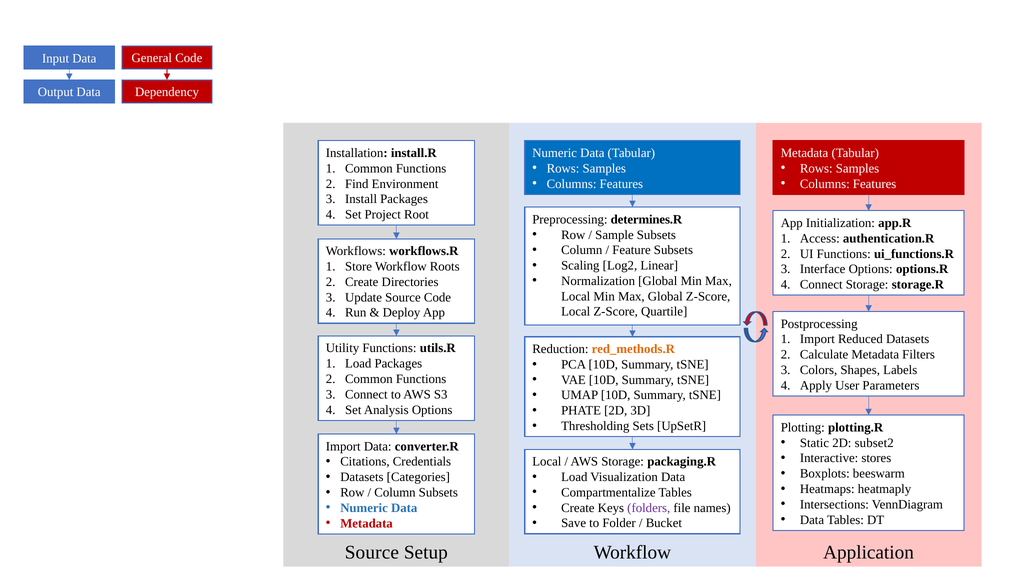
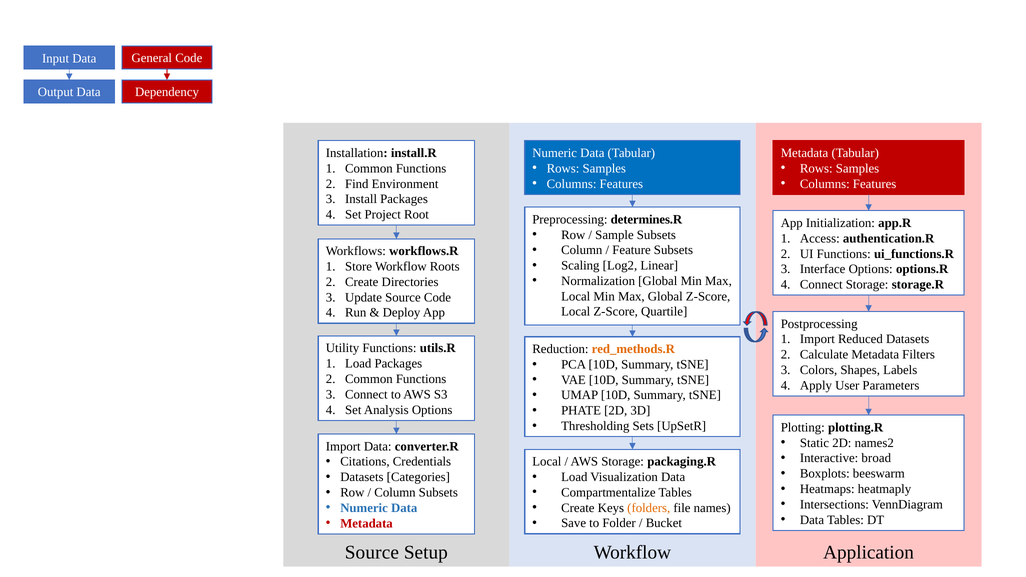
subset2: subset2 -> names2
stores: stores -> broad
folders colour: purple -> orange
